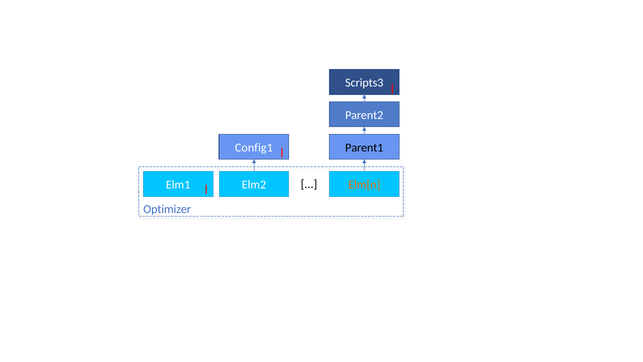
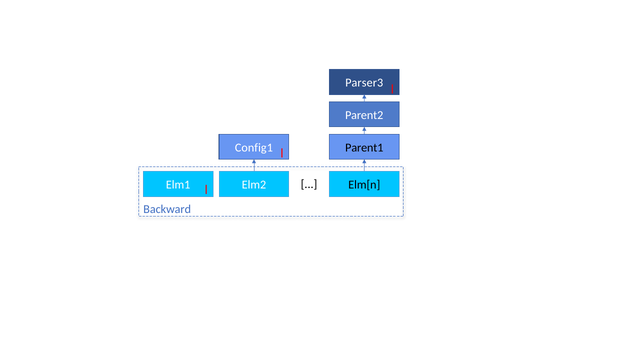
Scripts3: Scripts3 -> Parser3
Elm[n colour: orange -> black
Optimizer: Optimizer -> Backward
